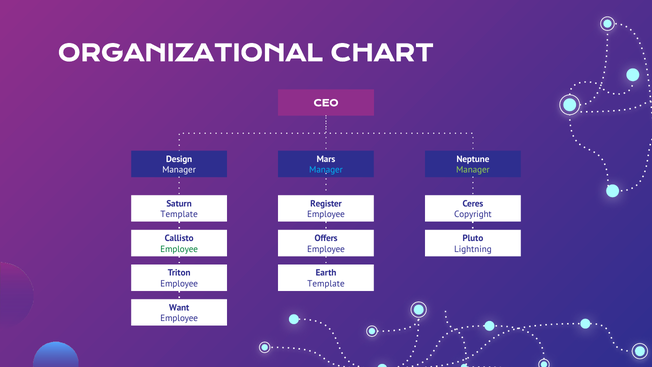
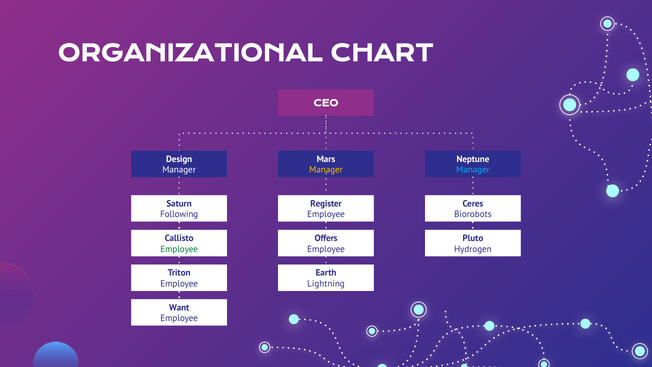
Manager at (326, 170) colour: light blue -> yellow
Manager at (473, 170) colour: light green -> light blue
Template at (179, 214): Template -> Following
Copyright: Copyright -> Biorobots
Lightning: Lightning -> Hydrogen
Template at (326, 284): Template -> Lightning
